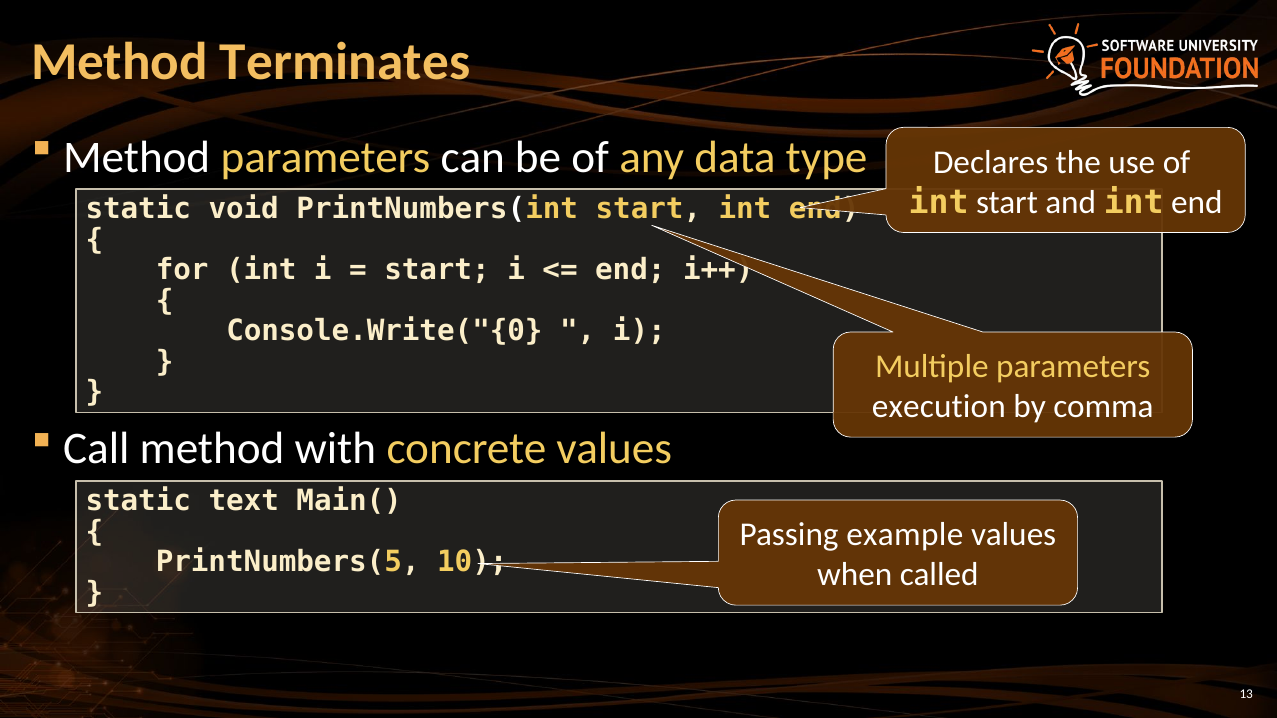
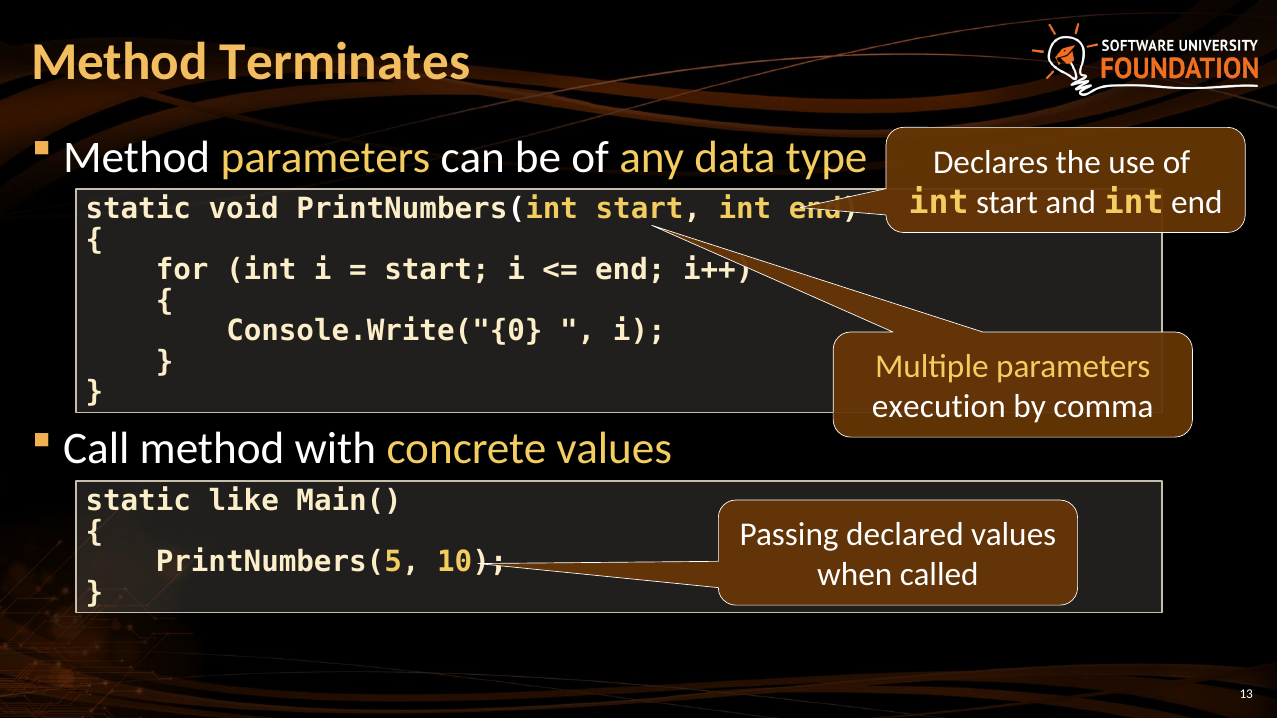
text: text -> like
example: example -> declared
